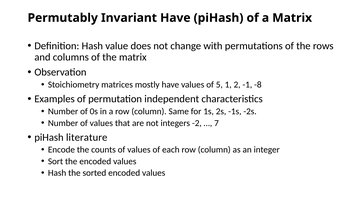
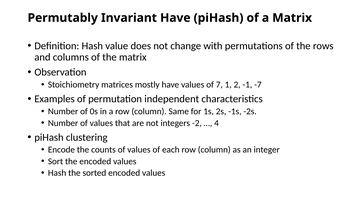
5: 5 -> 7
-8: -8 -> -7
7: 7 -> 4
literature: literature -> clustering
